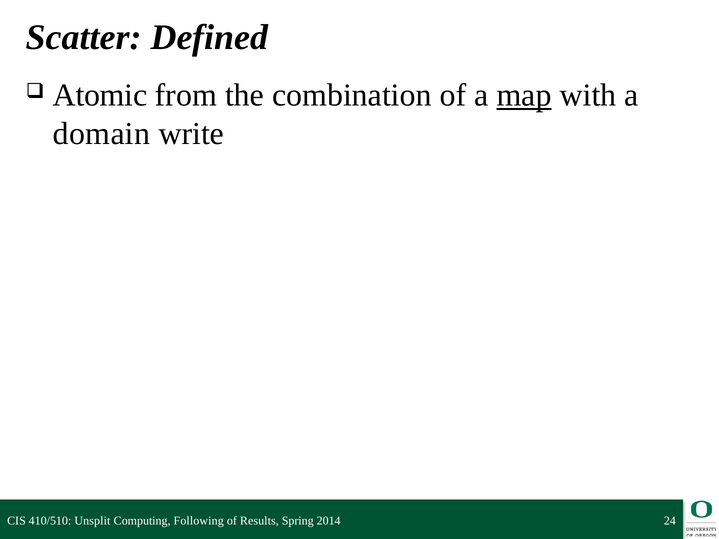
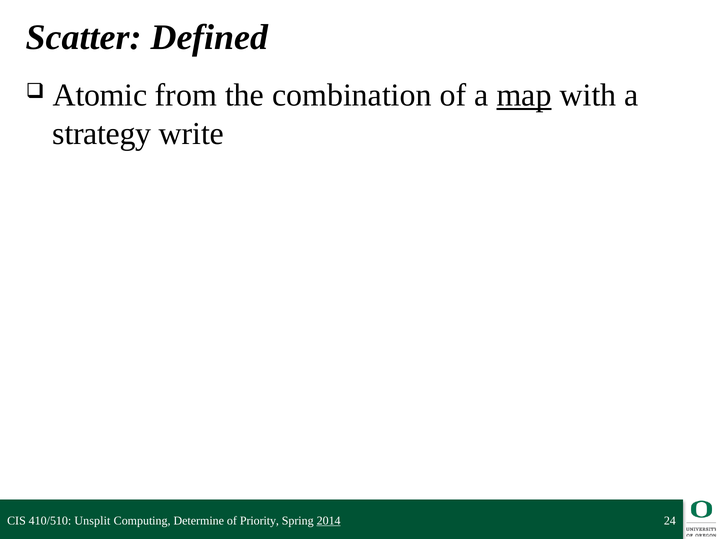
domain: domain -> strategy
Following: Following -> Determine
Results: Results -> Priority
2014 underline: none -> present
